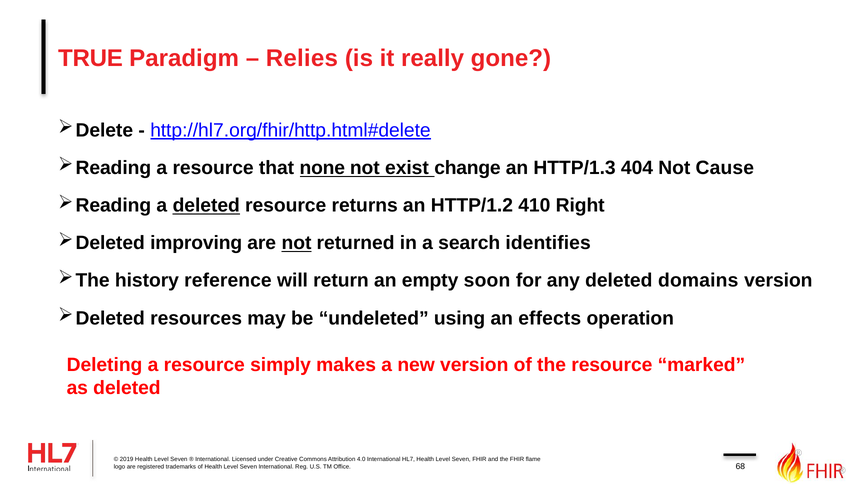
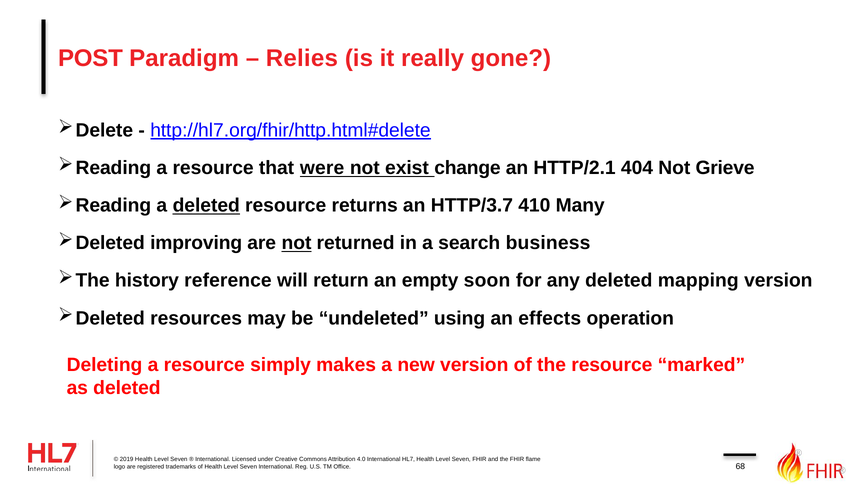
TRUE: TRUE -> POST
none: none -> were
HTTP/1.3: HTTP/1.3 -> HTTP/2.1
Cause: Cause -> Grieve
HTTP/1.2: HTTP/1.2 -> HTTP/3.7
Right: Right -> Many
identifies: identifies -> business
domains: domains -> mapping
